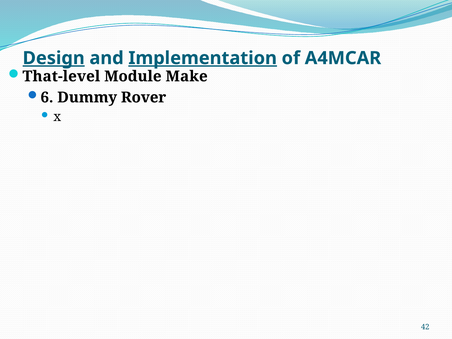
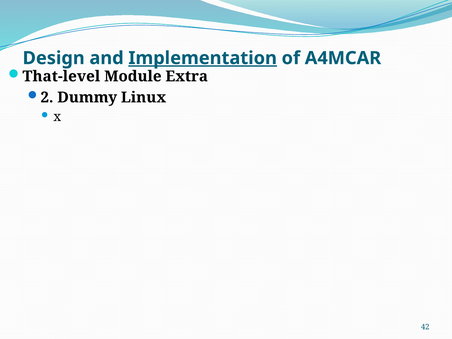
Design underline: present -> none
Make: Make -> Extra
6: 6 -> 2
Rover: Rover -> Linux
